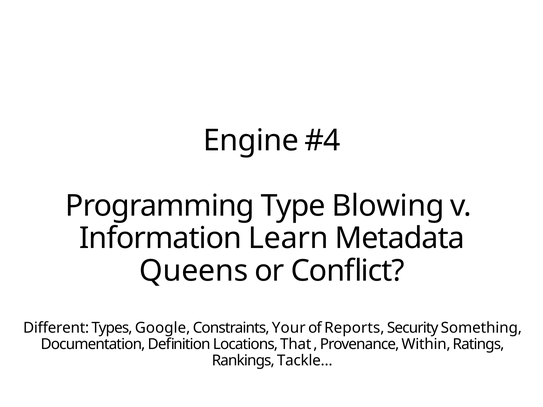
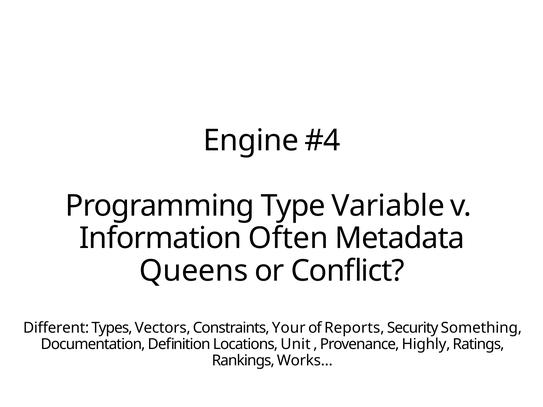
Blowing: Blowing -> Variable
Learn: Learn -> Often
Google: Google -> Vectors
That: That -> Unit
Within: Within -> Highly
Tackle…: Tackle… -> Works…
